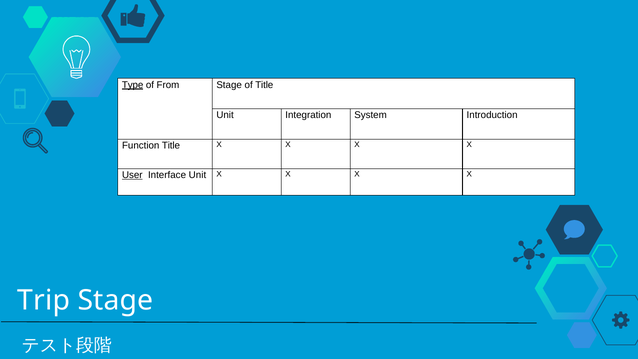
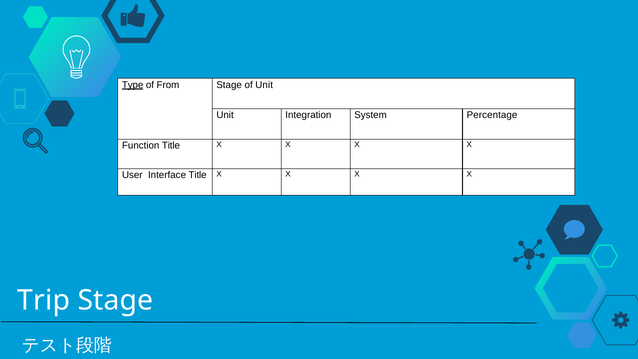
of Title: Title -> Unit
Introduction: Introduction -> Percentage
User underline: present -> none
Interface Unit: Unit -> Title
